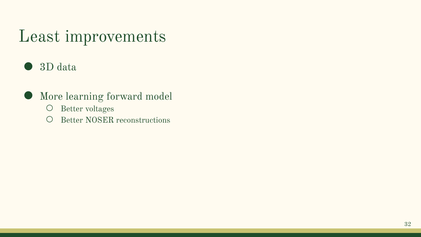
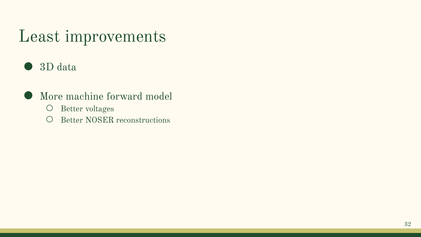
learning: learning -> machine
